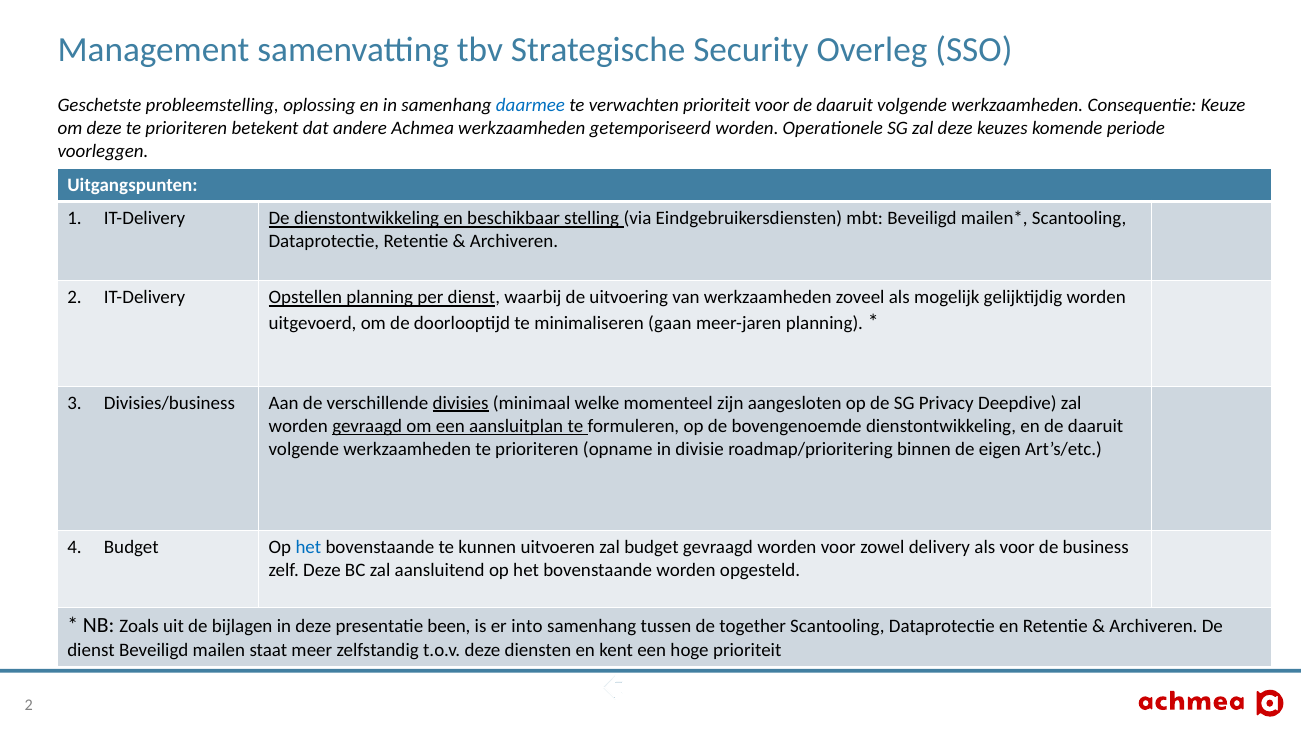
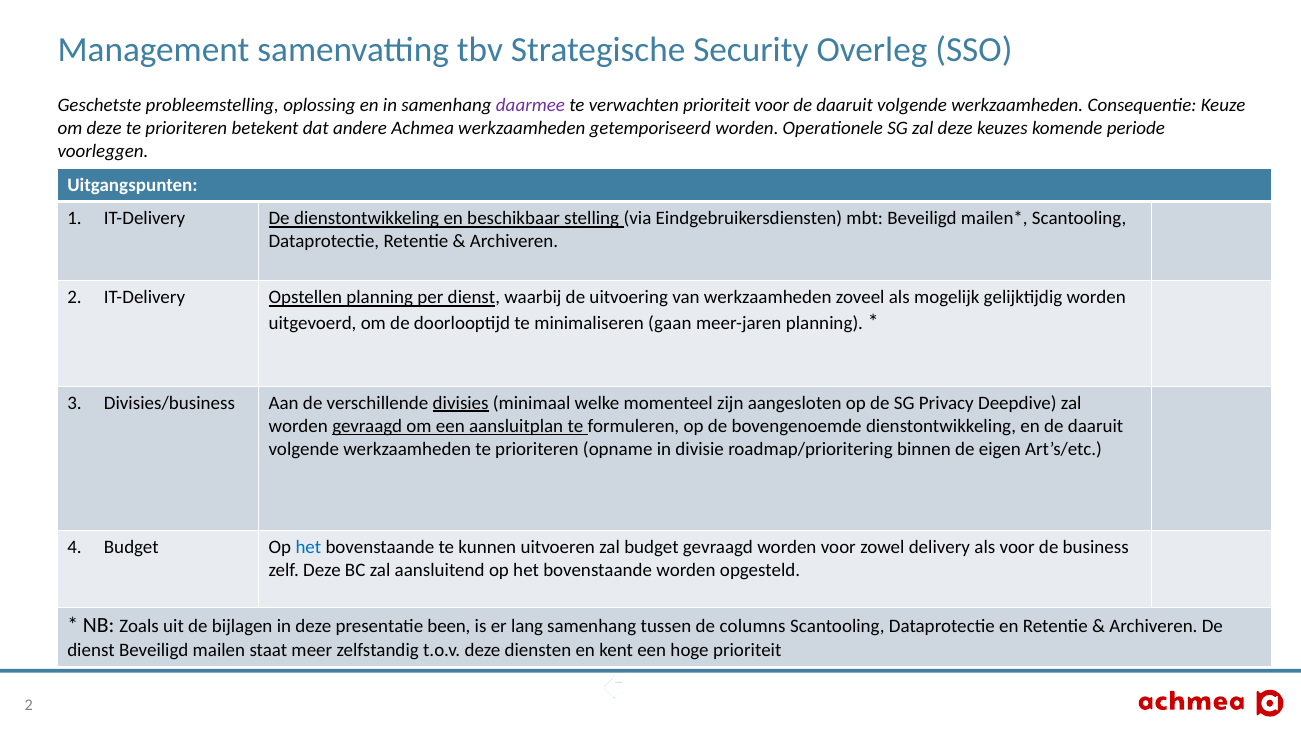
daarmee colour: blue -> purple
into: into -> lang
together: together -> columns
